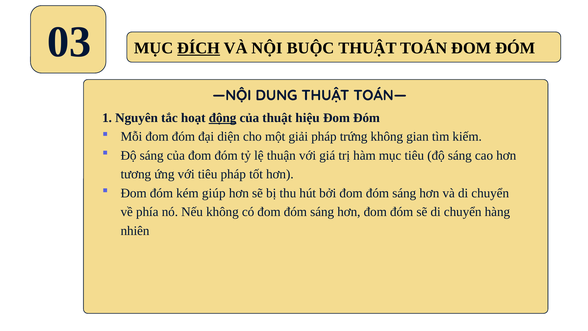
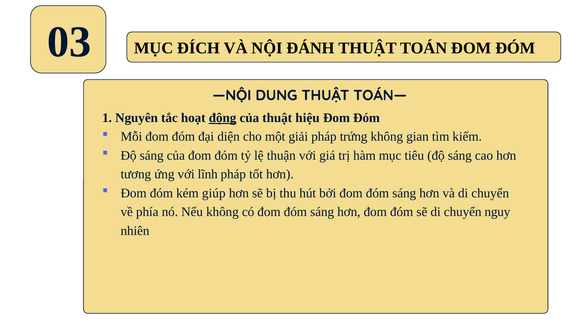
ĐÍCH underline: present -> none
BUỘC: BUỘC -> ĐÁNH
với tiêu: tiêu -> lĩnh
hàng: hàng -> nguy
